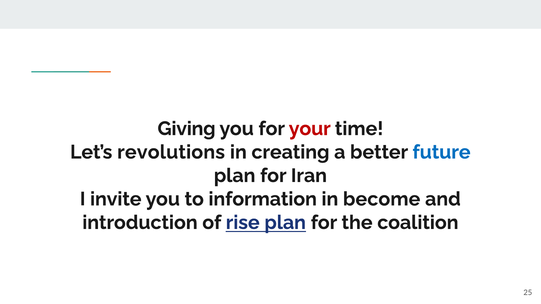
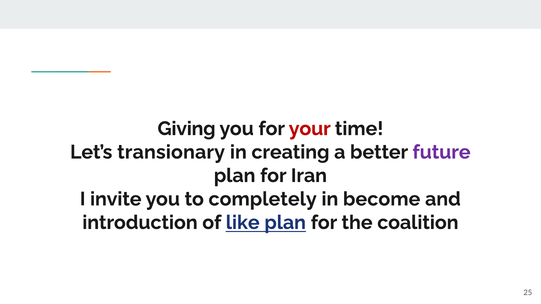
revolutions: revolutions -> transionary
future colour: blue -> purple
information: information -> completely
rise: rise -> like
